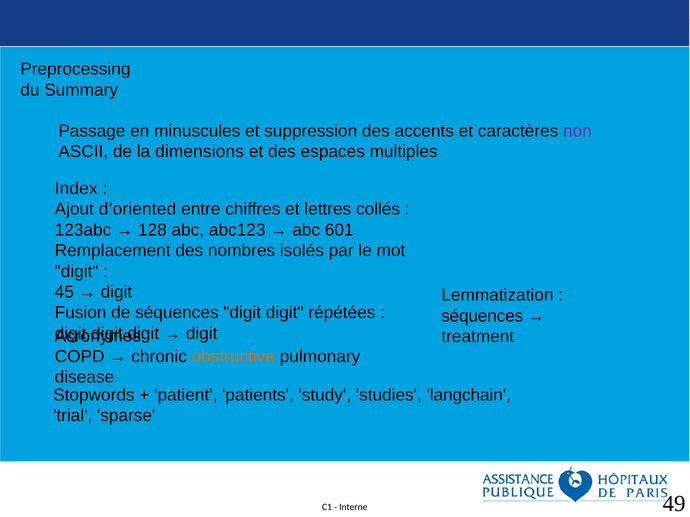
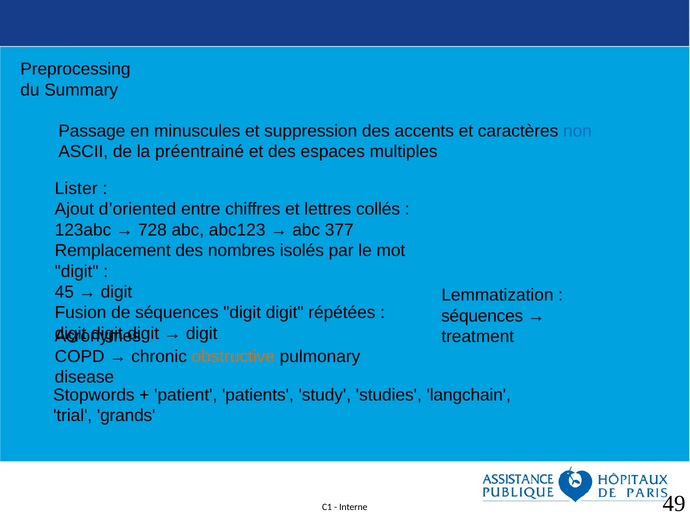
non colour: purple -> blue
dimensions: dimensions -> préentrainé
Index: Index -> Lister
128: 128 -> 728
601: 601 -> 377
sparse: sparse -> grands
